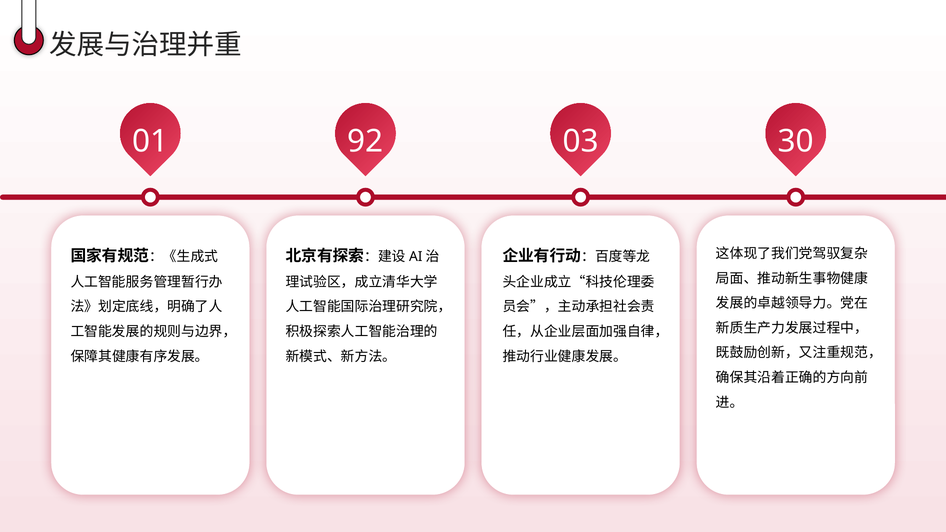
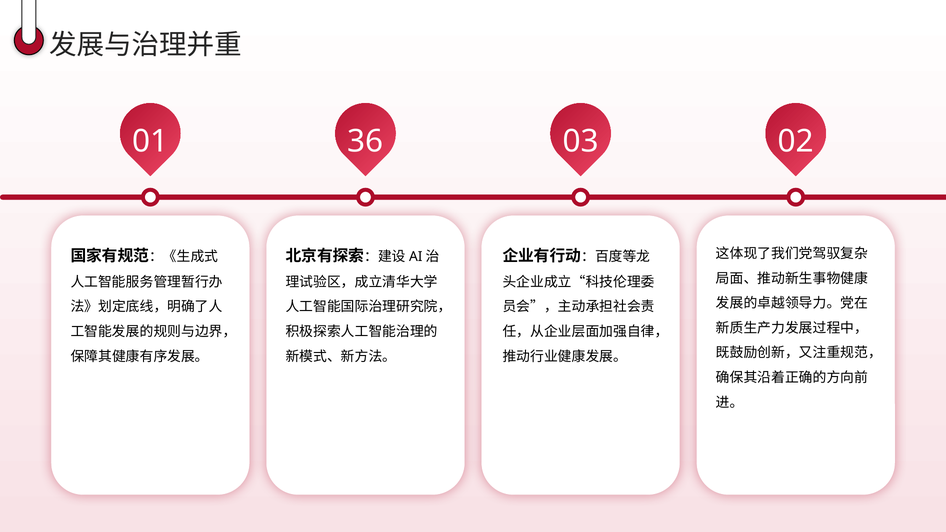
92: 92 -> 36
30: 30 -> 02
